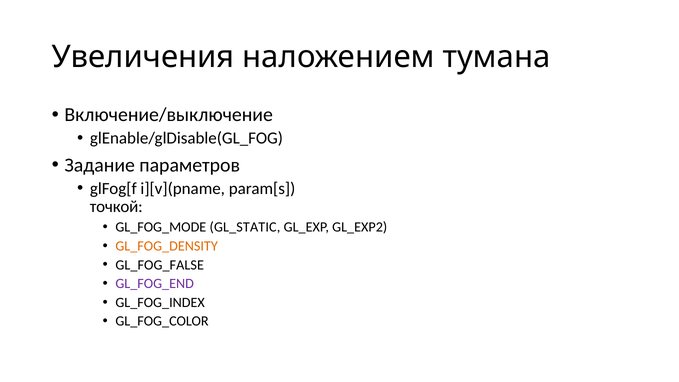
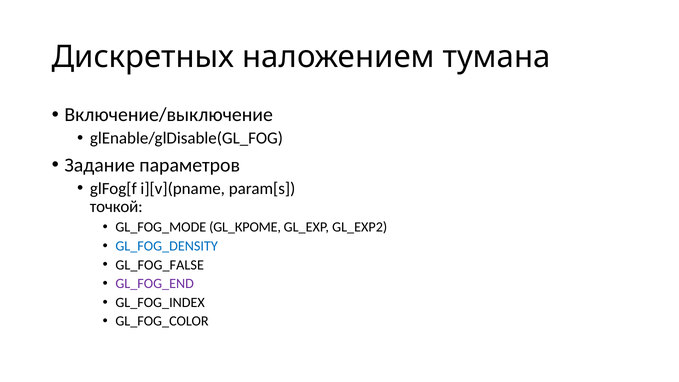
Увеличения: Увеличения -> Дискретных
GL_STATIC: GL_STATIC -> GL_КРОМЕ
GL_FOG_DENSITY colour: orange -> blue
